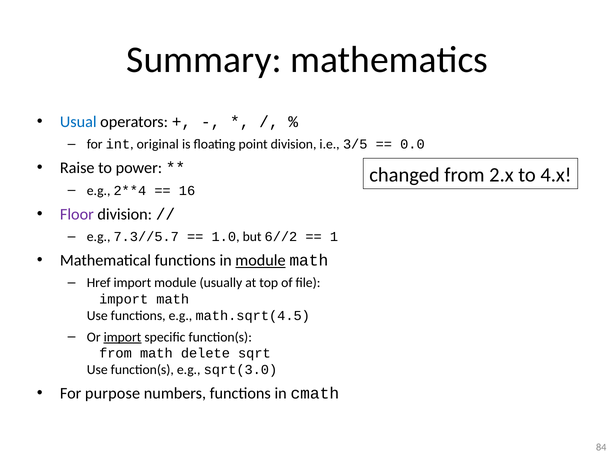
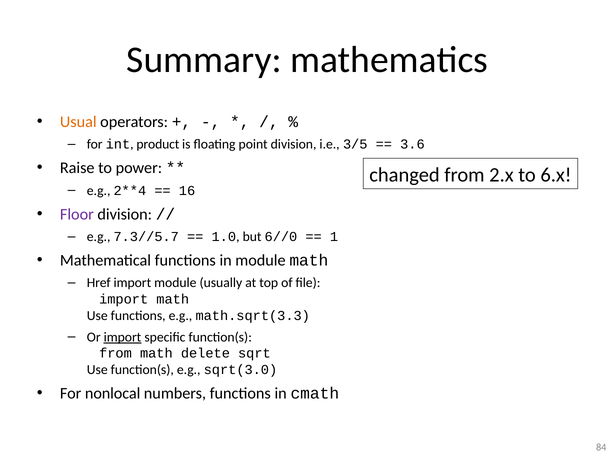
Usual colour: blue -> orange
original: original -> product
0.0: 0.0 -> 3.6
4.x: 4.x -> 6.x
6//2: 6//2 -> 6//0
module at (261, 260) underline: present -> none
math.sqrt(4.5: math.sqrt(4.5 -> math.sqrt(3.3
purpose: purpose -> nonlocal
